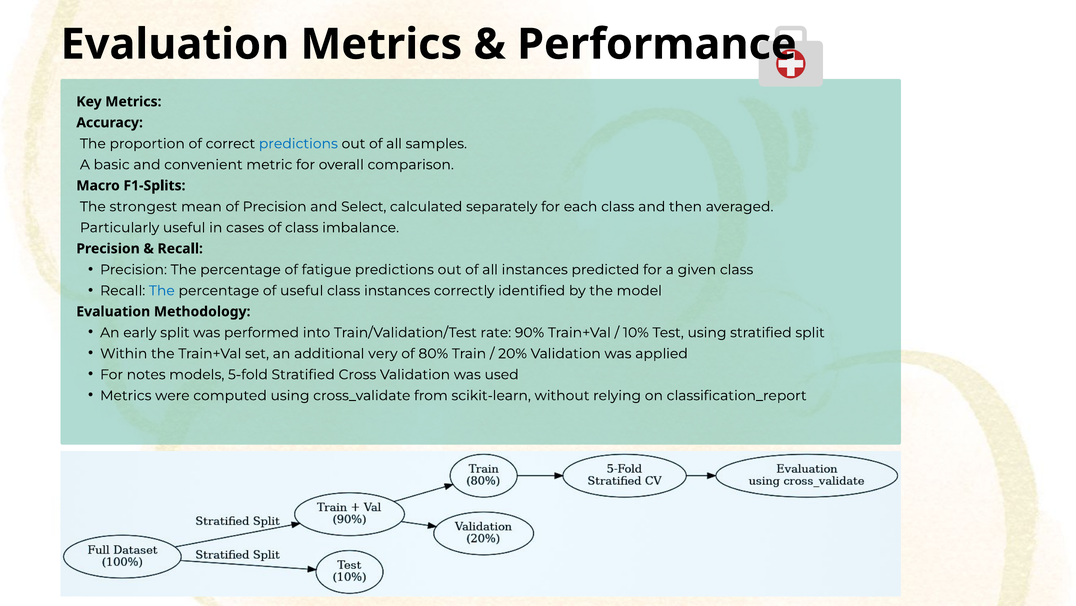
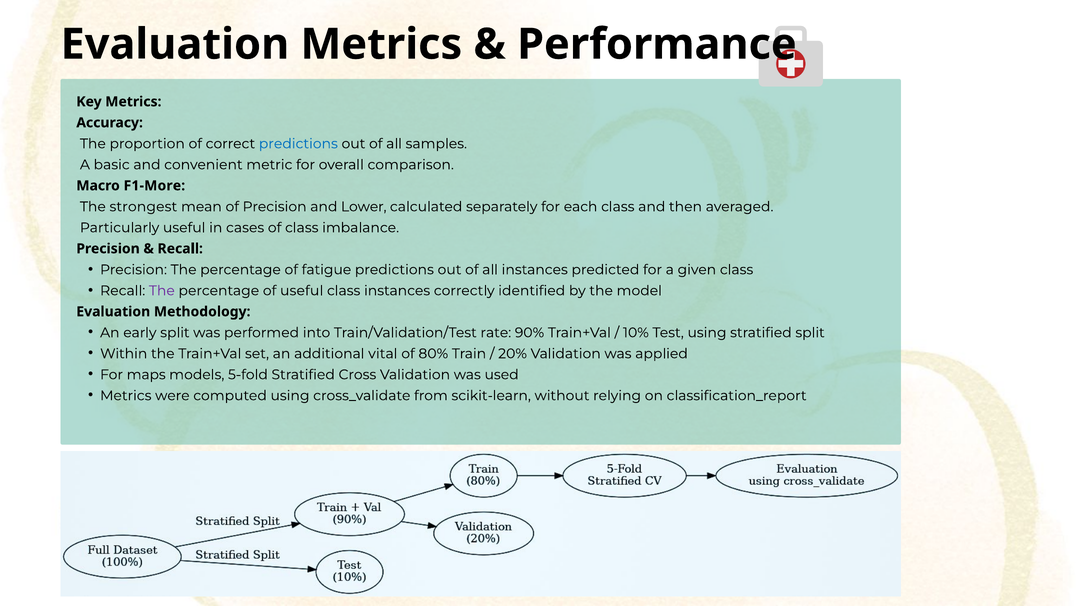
F1-Splits: F1-Splits -> F1-More
Select: Select -> Lower
The at (162, 290) colour: blue -> purple
very: very -> vital
notes: notes -> maps
